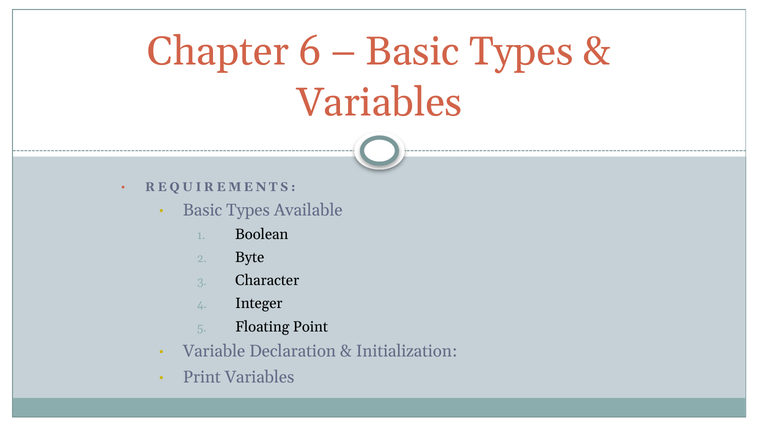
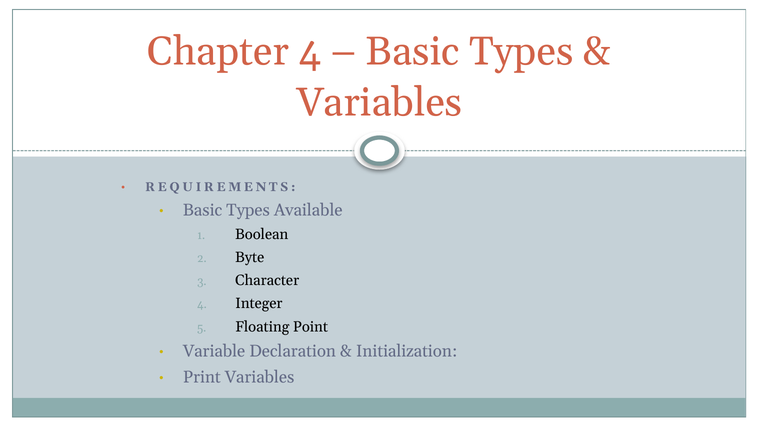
Chapter 6: 6 -> 4
